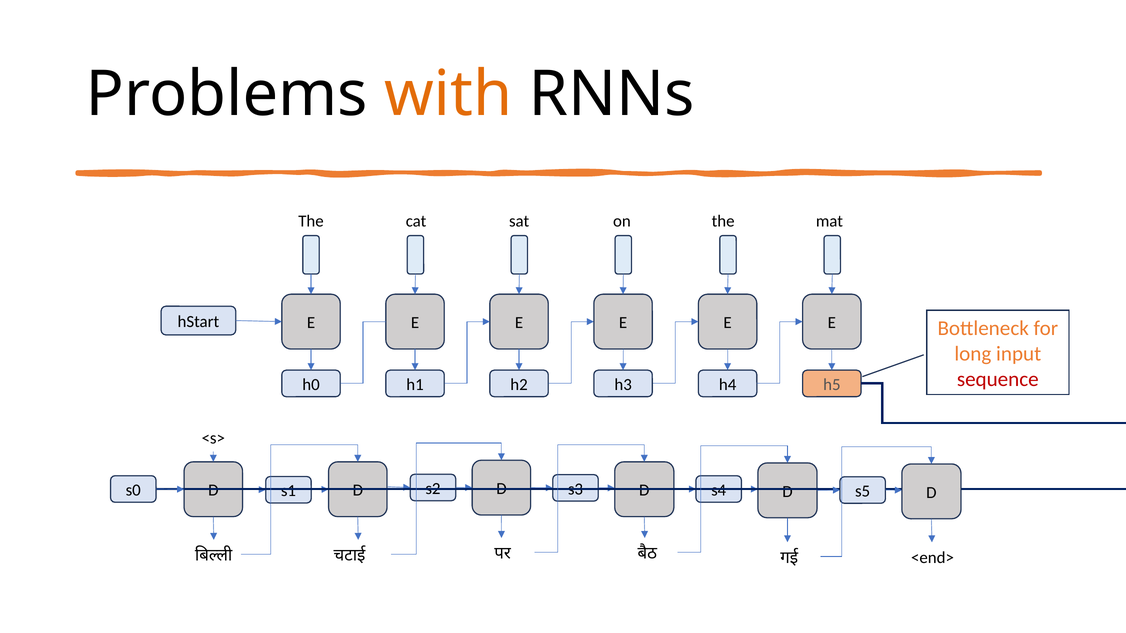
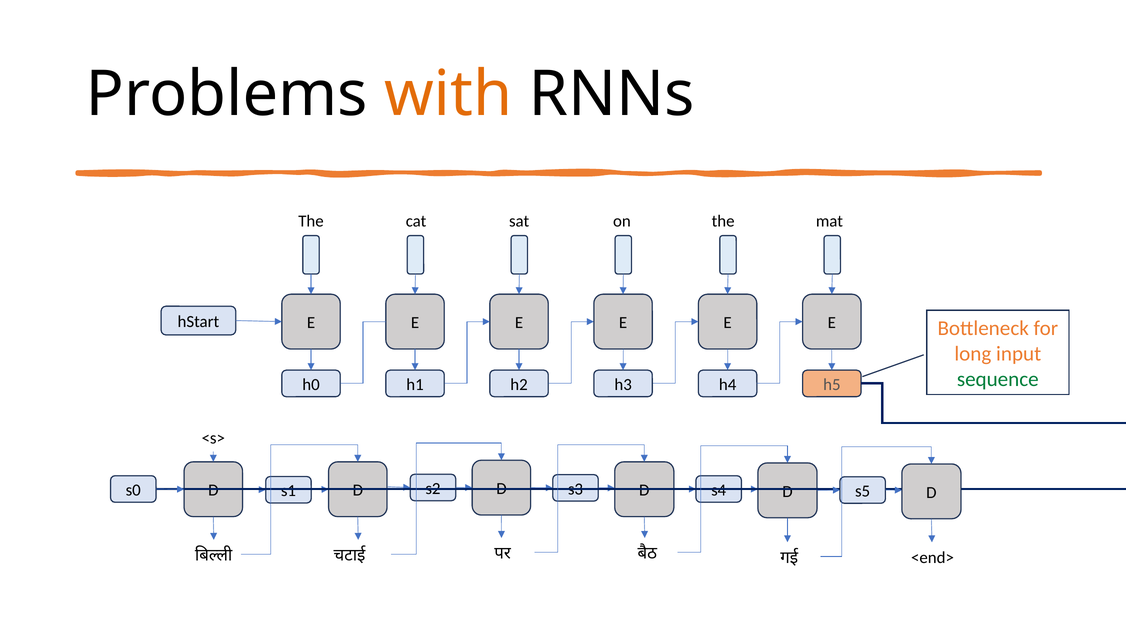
sequence colour: red -> green
